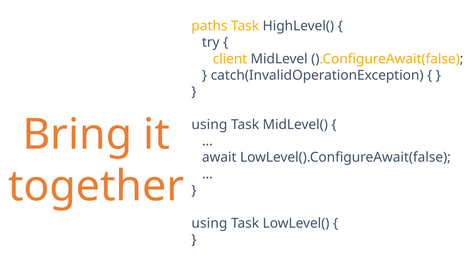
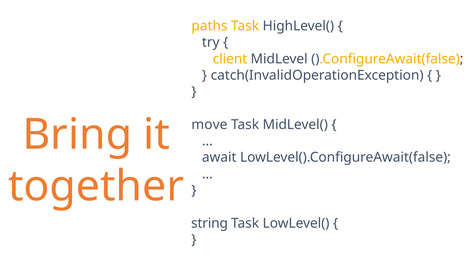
using at (209, 124): using -> move
using at (209, 223): using -> string
